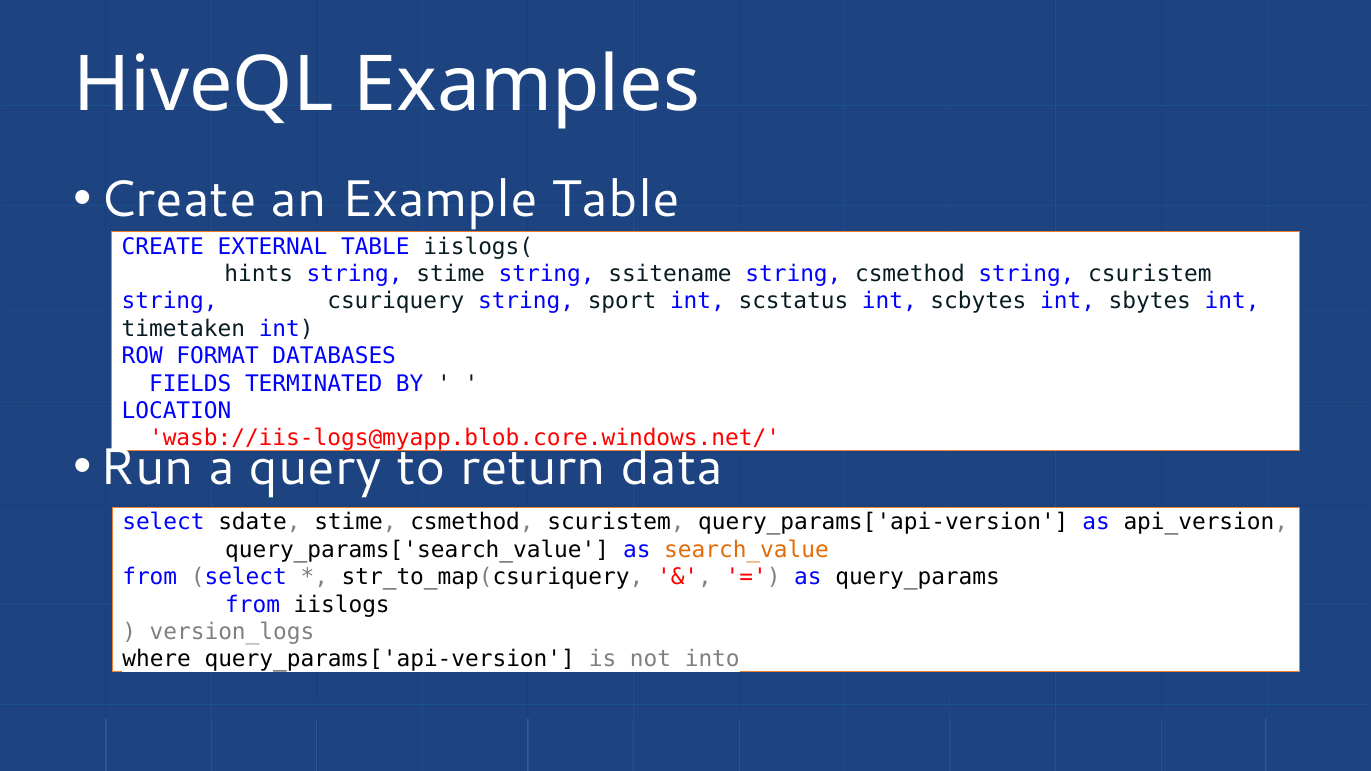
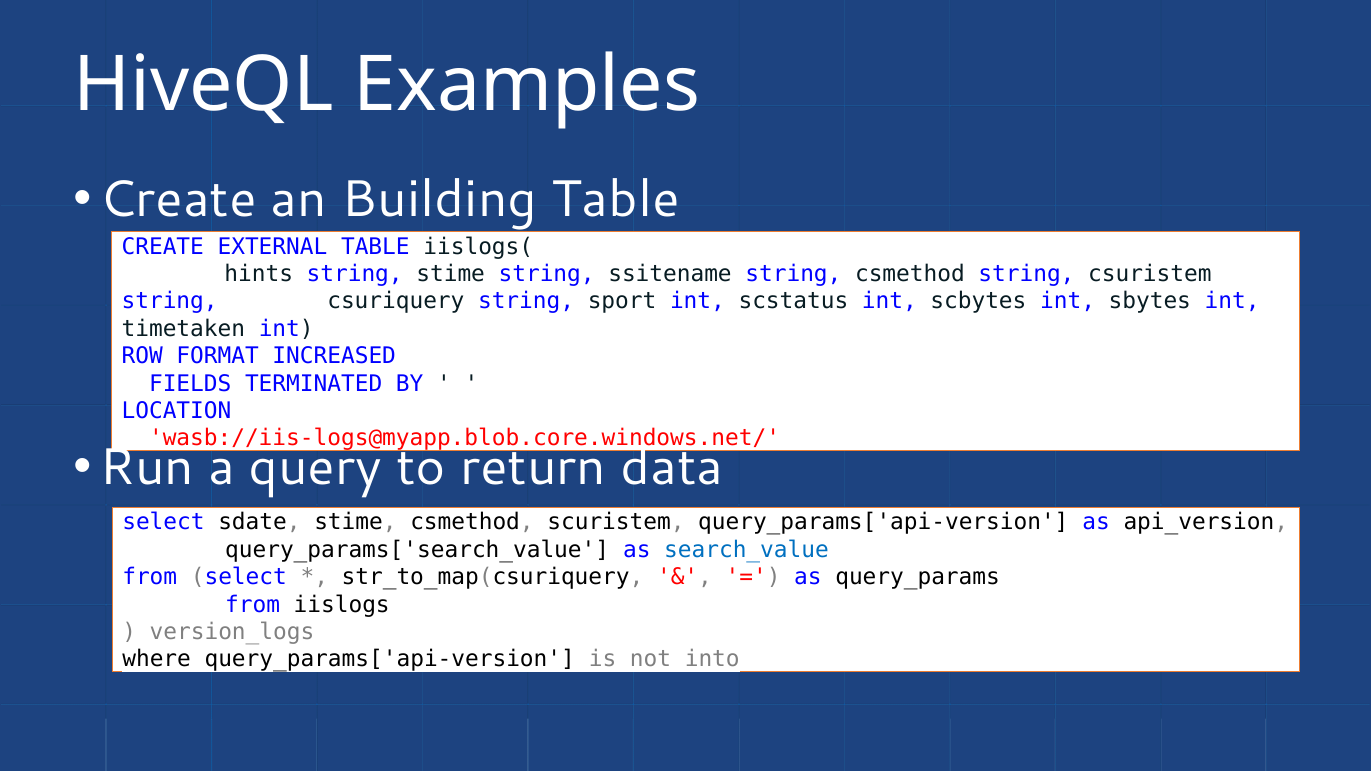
Example: Example -> Building
DATABASES: DATABASES -> INCREASED
search_value colour: orange -> blue
